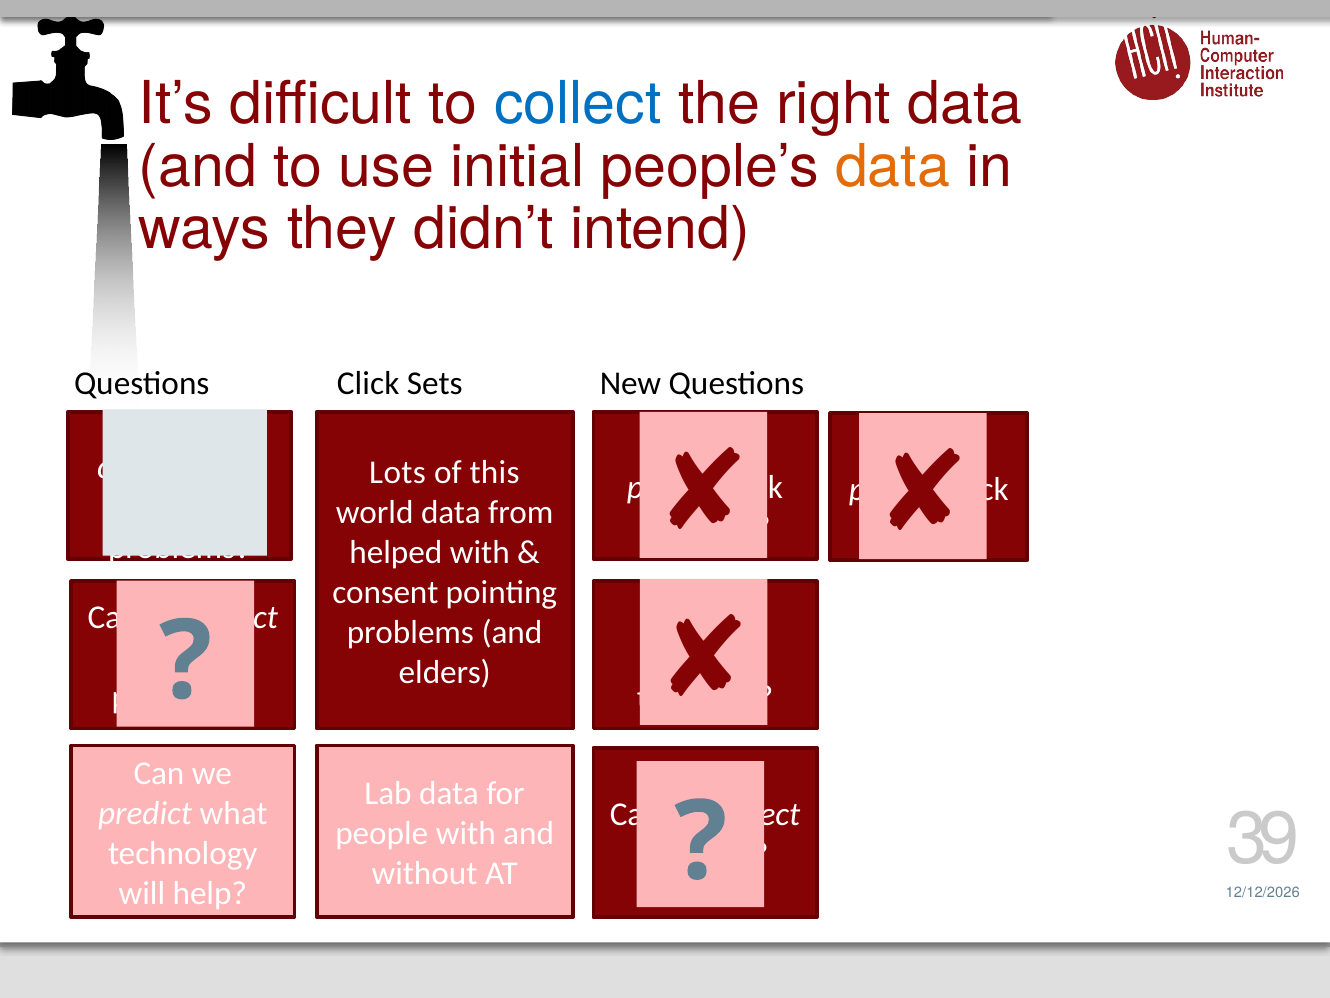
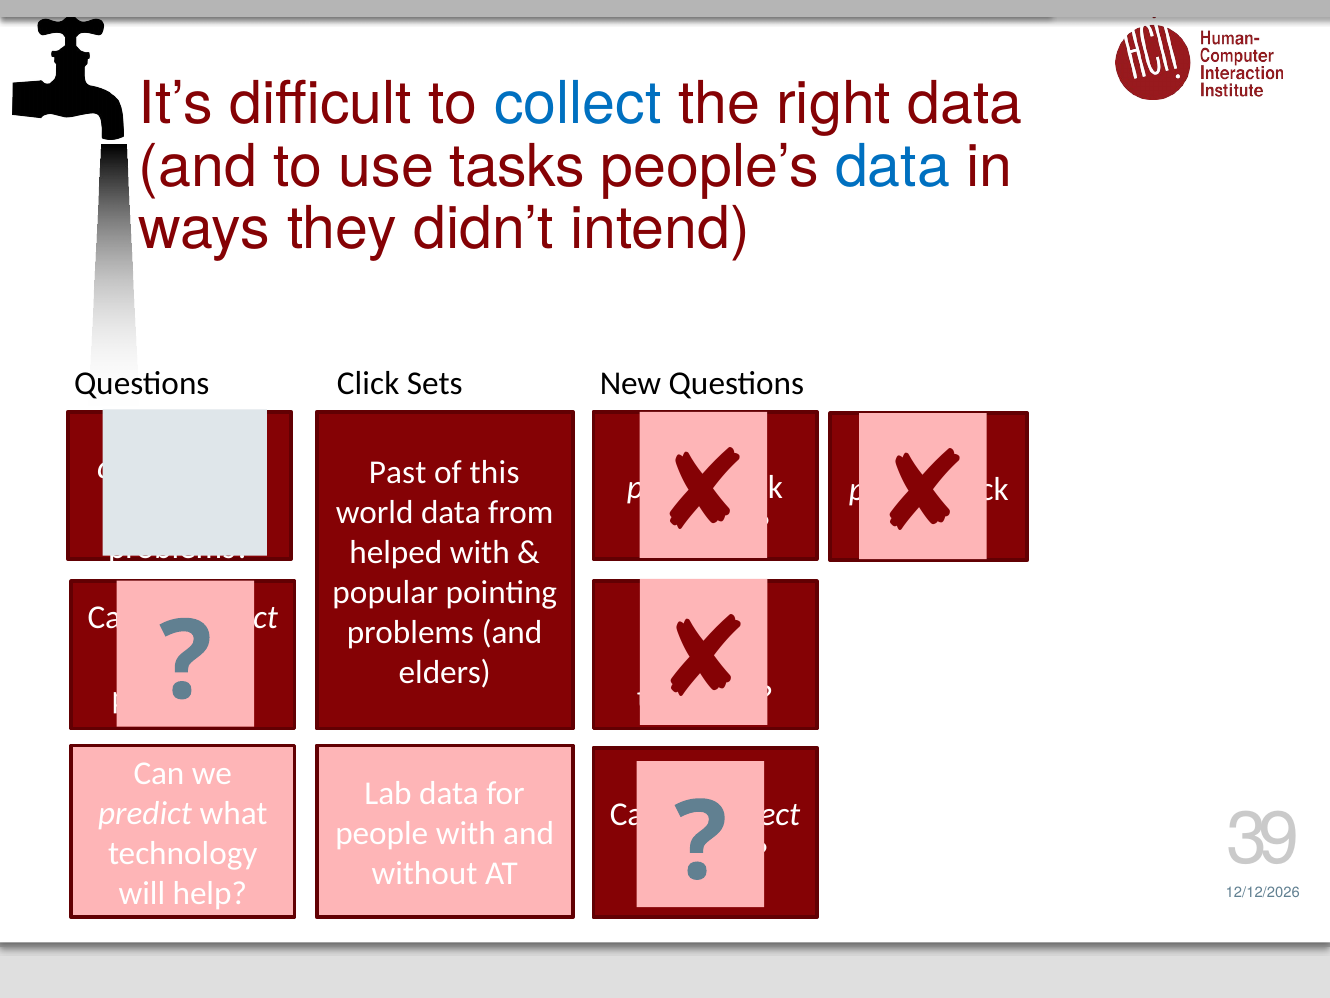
initial: initial -> tasks
data at (893, 167) colour: orange -> blue
Lots: Lots -> Past
consent: consent -> popular
